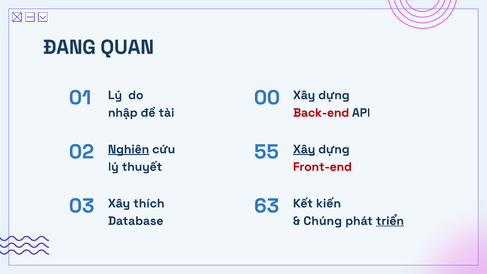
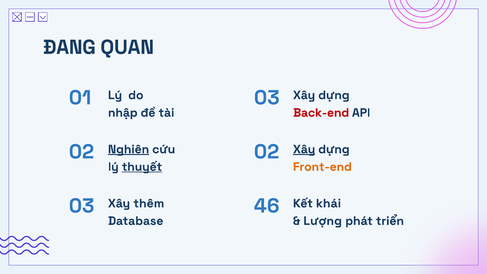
01 00: 00 -> 03
02 55: 55 -> 02
thuyết underline: none -> present
Front-end colour: red -> orange
63: 63 -> 46
thích: thích -> thêm
kiến: kiến -> khái
Chúng: Chúng -> Lượng
triển underline: present -> none
